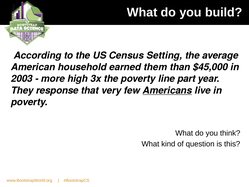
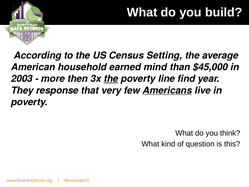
them: them -> mind
high: high -> then
the at (111, 79) underline: none -> present
part: part -> find
